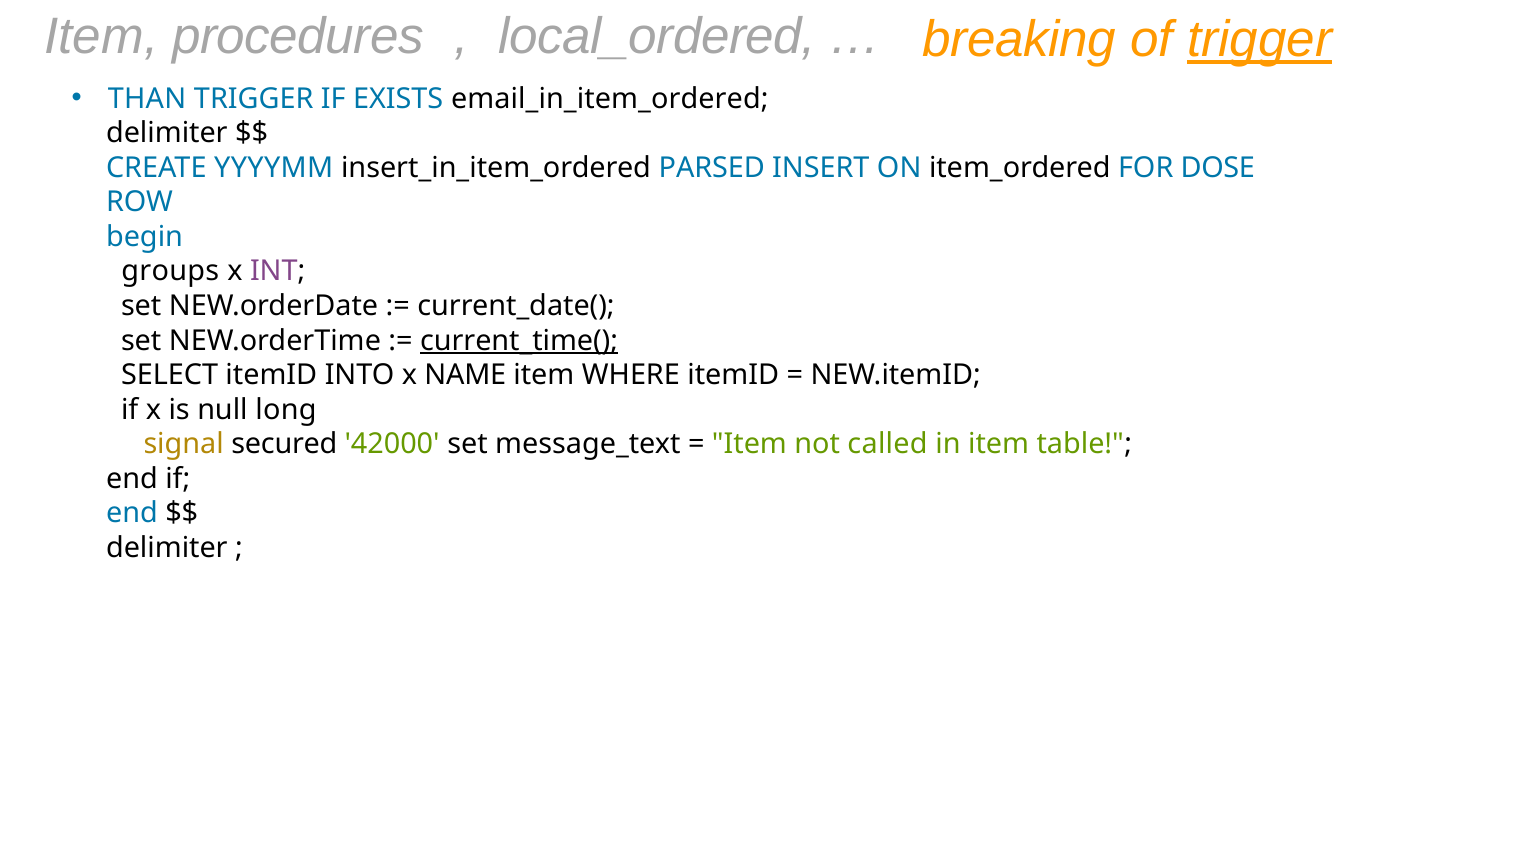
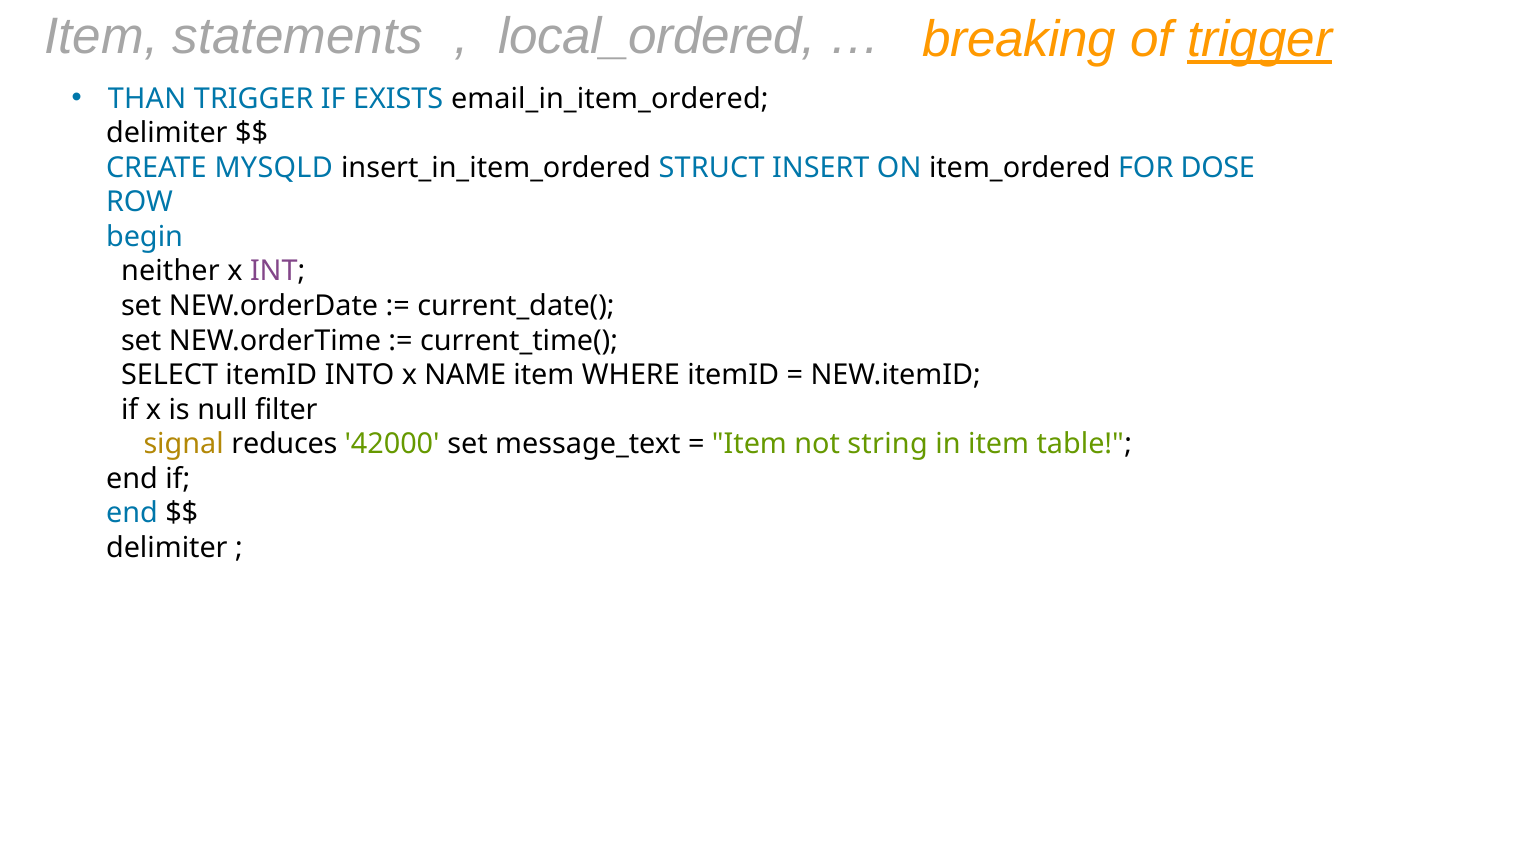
procedures: procedures -> statements
YYYYMM: YYYYMM -> MYSQLD
PARSED: PARSED -> STRUCT
groups: groups -> neither
current_time( underline: present -> none
long: long -> filter
secured: secured -> reduces
called: called -> string
